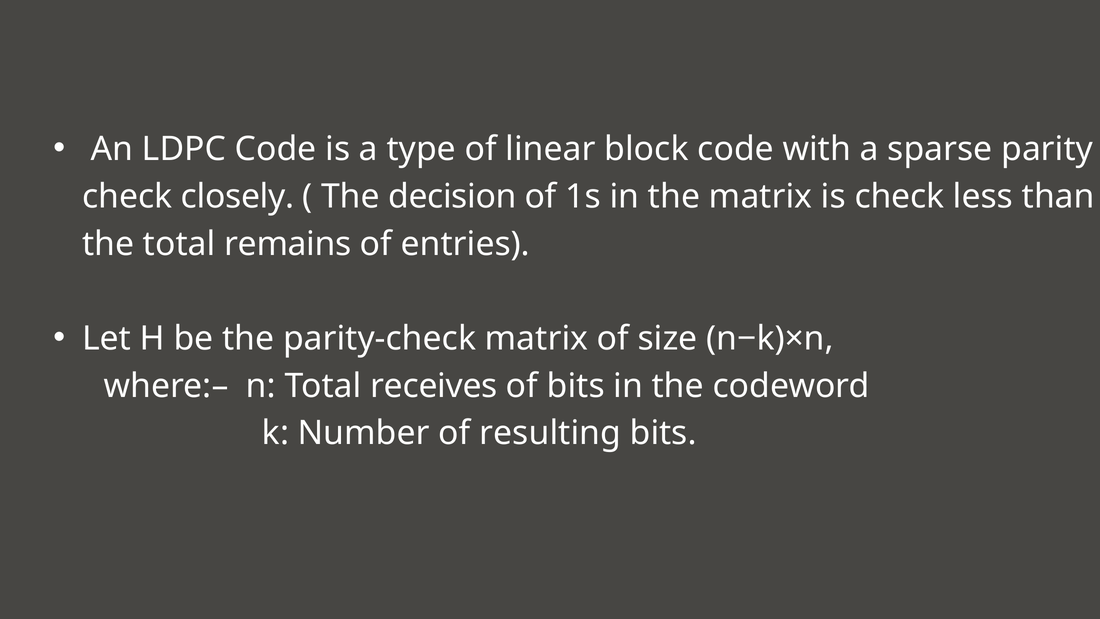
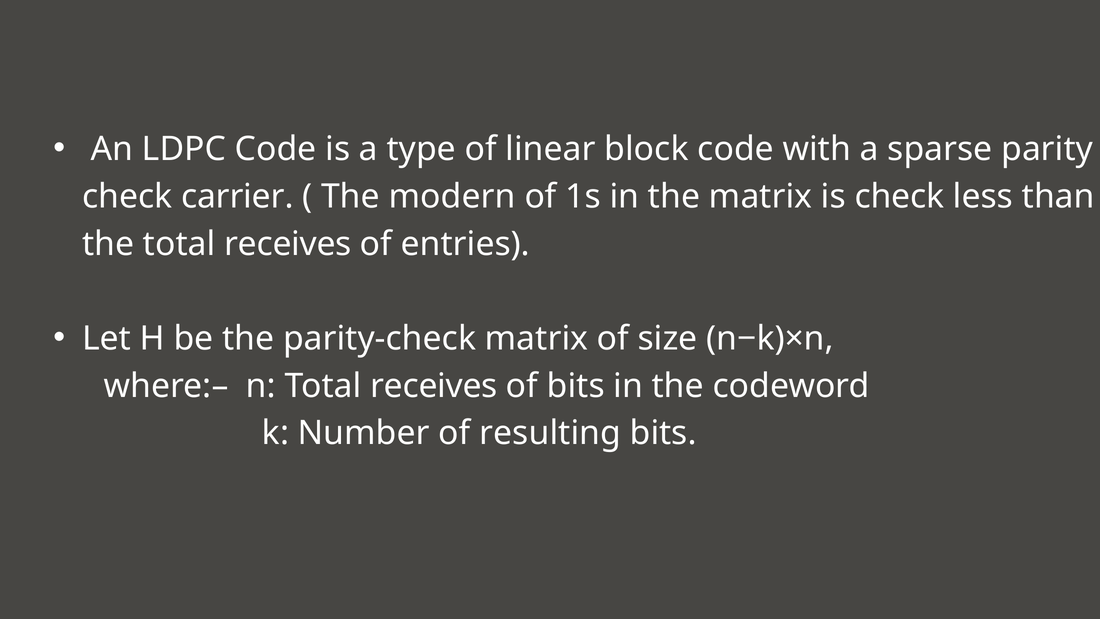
closely: closely -> carrier
decision: decision -> modern
the total remains: remains -> receives
